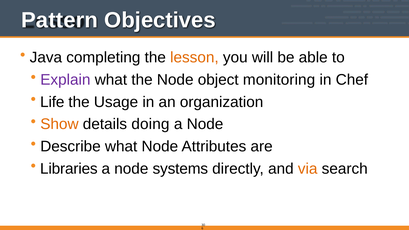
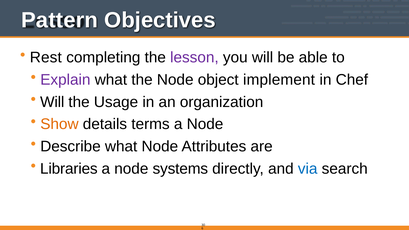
Java: Java -> Rest
lesson colour: orange -> purple
monitoring: monitoring -> implement
Life at (52, 102): Life -> Will
doing: doing -> terms
via colour: orange -> blue
